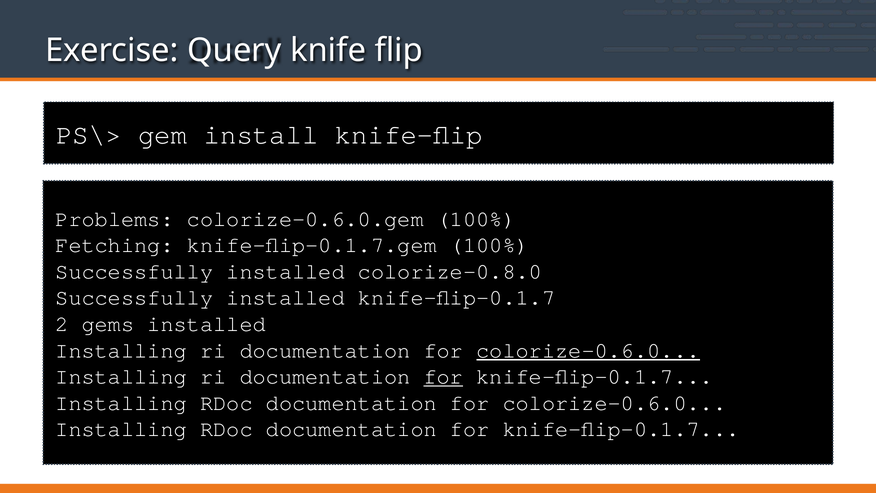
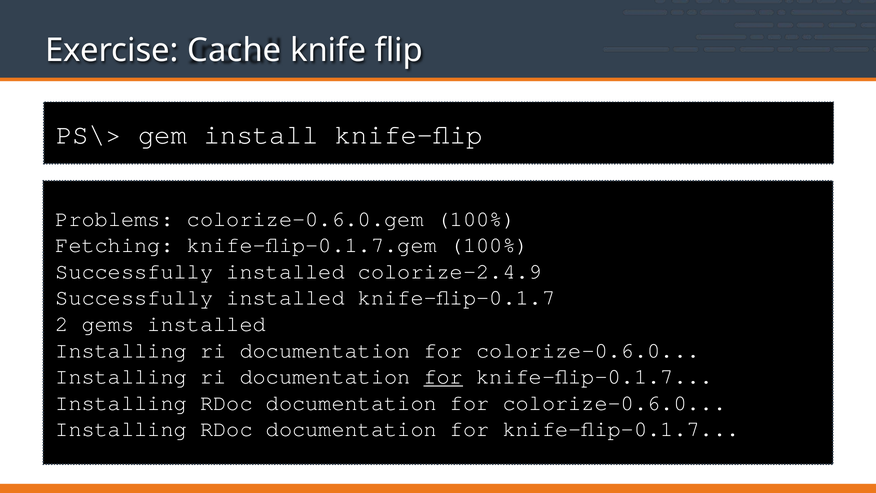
Query: Query -> Cache
colorize-0.8.0: colorize-0.8.0 -> colorize-2.4.9
colorize-0.6.0 at (588, 350) underline: present -> none
